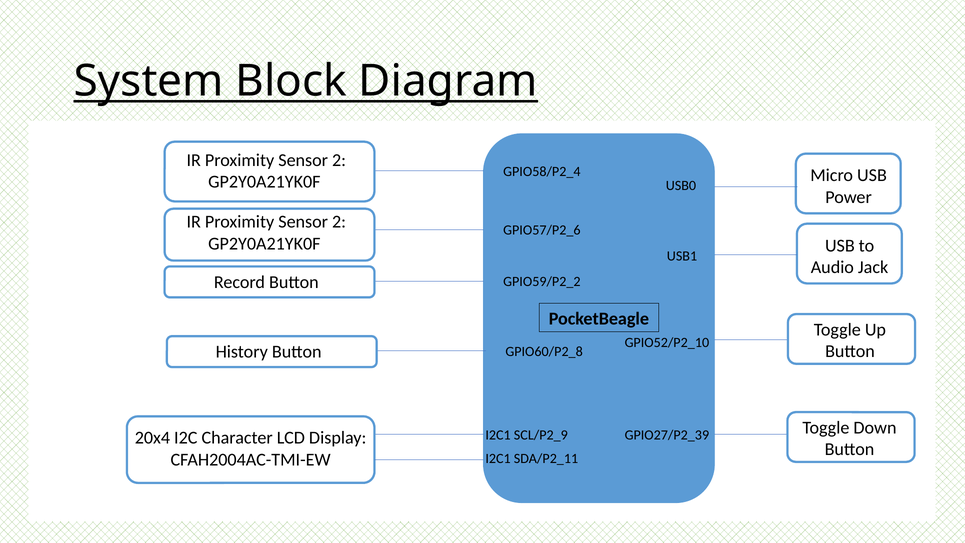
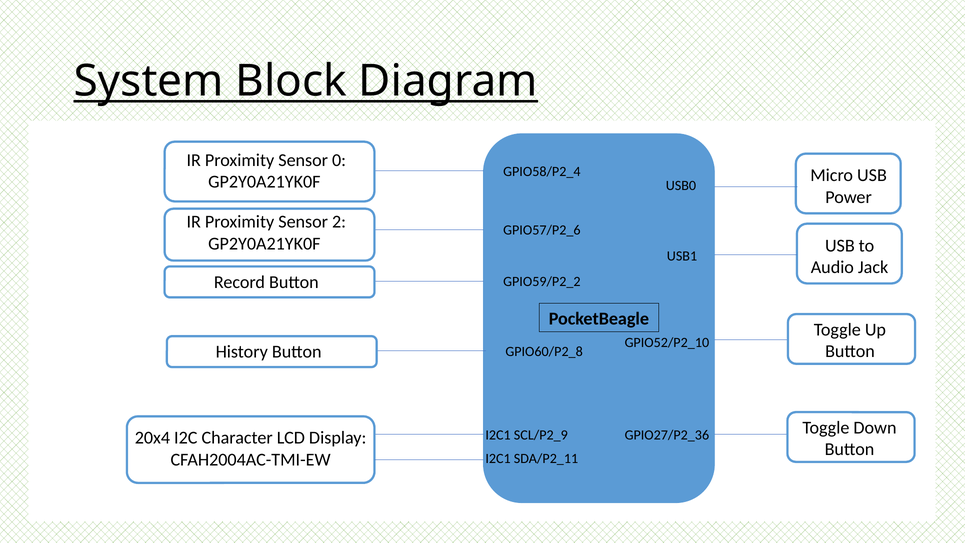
2 at (339, 160): 2 -> 0
GPIO27/P2_39: GPIO27/P2_39 -> GPIO27/P2_36
